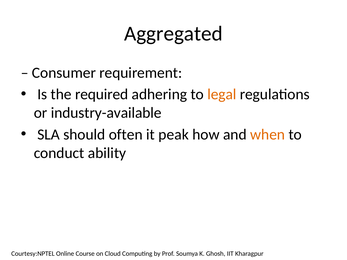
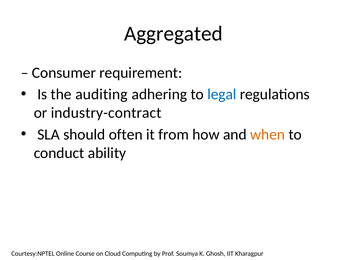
required: required -> auditing
legal colour: orange -> blue
industry-available: industry-available -> industry-contract
peak: peak -> from
